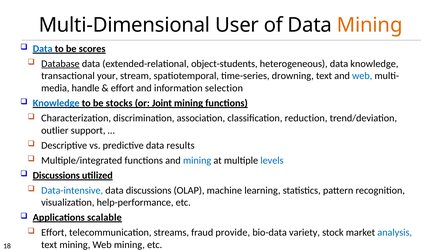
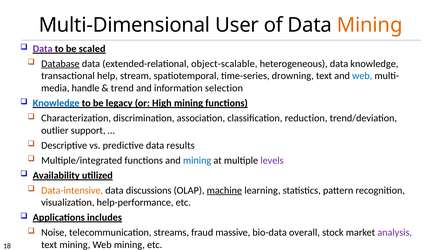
Data at (43, 49) colour: blue -> purple
scores: scores -> scaled
object-students: object-students -> object-scalable
your: your -> help
effort at (122, 88): effort -> trend
stocks: stocks -> legacy
Joint: Joint -> High
levels colour: blue -> purple
Discussions at (56, 175): Discussions -> Availability
Data-intensive colour: blue -> orange
machine underline: none -> present
scalable: scalable -> includes
Effort at (54, 232): Effort -> Noise
provide: provide -> massive
variety: variety -> overall
analysis colour: blue -> purple
